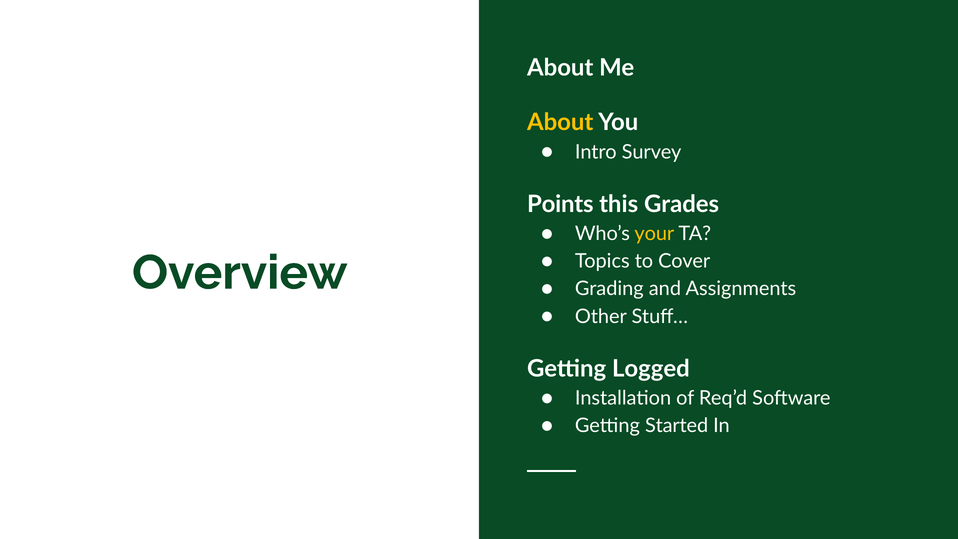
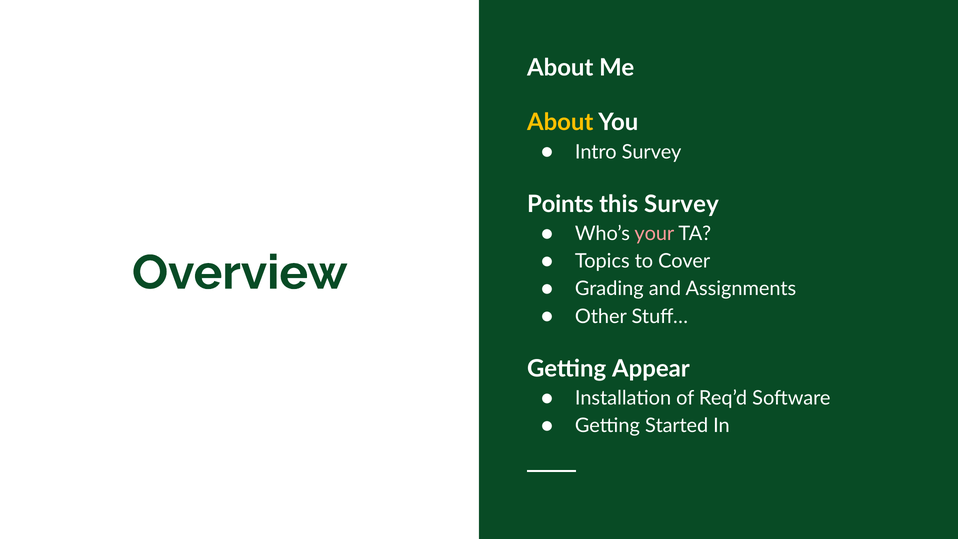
this Grades: Grades -> Survey
your colour: yellow -> pink
Logged: Logged -> Appear
